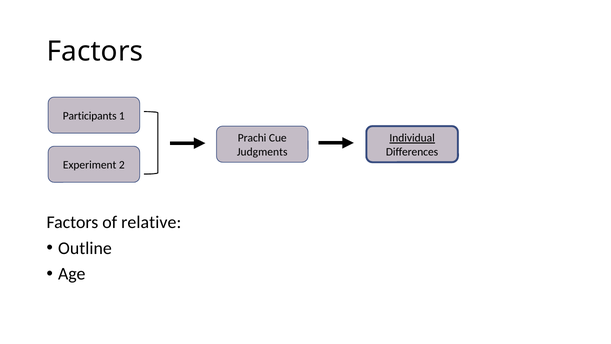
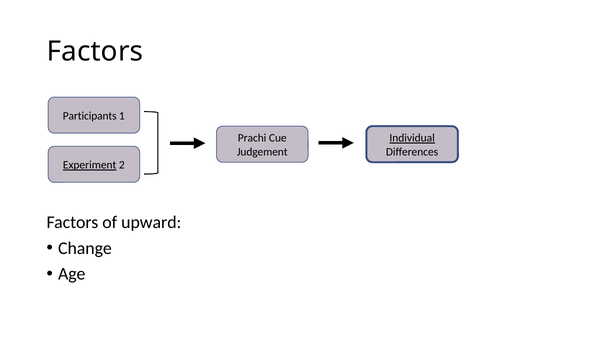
Judgments: Judgments -> Judgement
Experiment underline: none -> present
relative: relative -> upward
Outline: Outline -> Change
